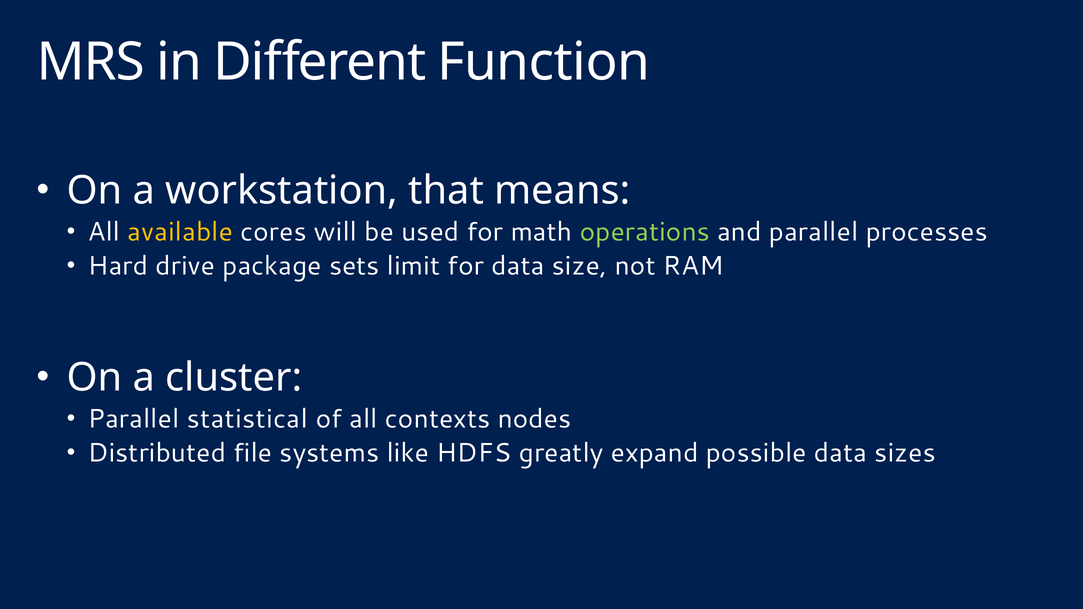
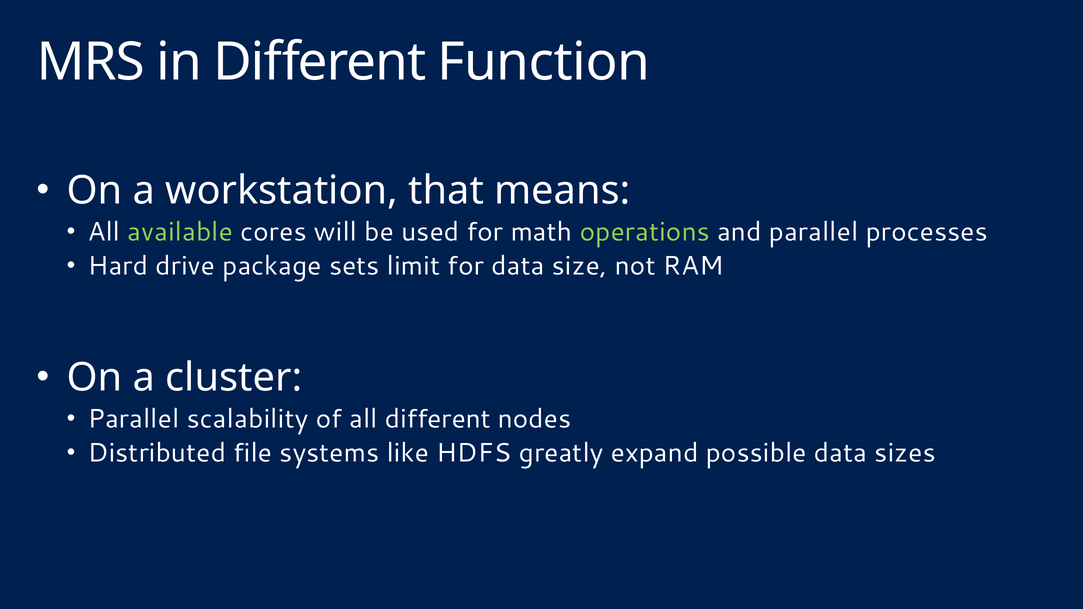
available colour: yellow -> light green
statistical: statistical -> scalability
all contexts: contexts -> different
